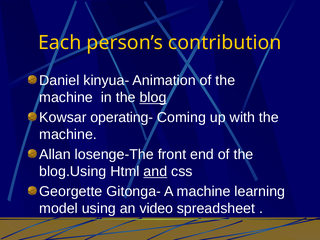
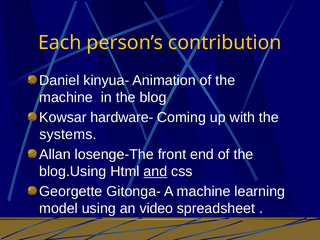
blog underline: present -> none
operating-: operating- -> hardware-
machine at (68, 134): machine -> systems
